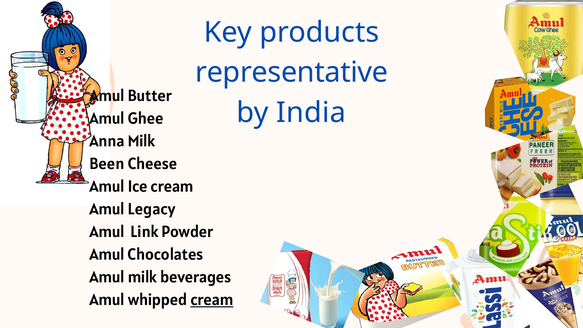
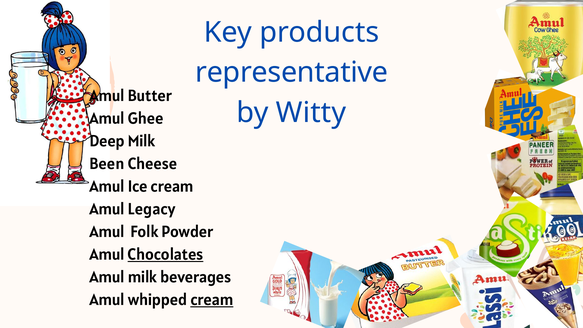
India: India -> Witty
Anna: Anna -> Deep
Link: Link -> Folk
Chocolates underline: none -> present
